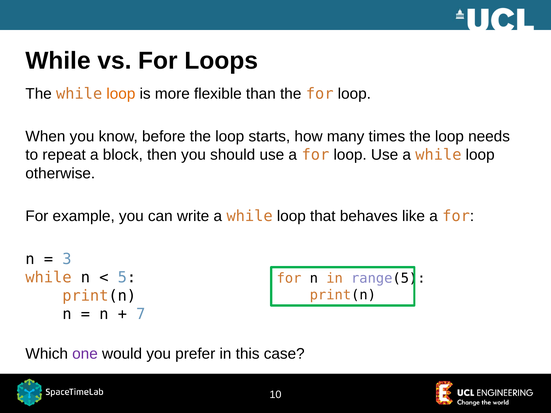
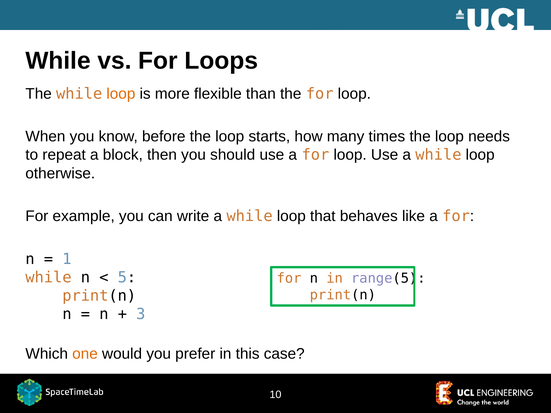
3: 3 -> 1
7: 7 -> 3
one colour: purple -> orange
